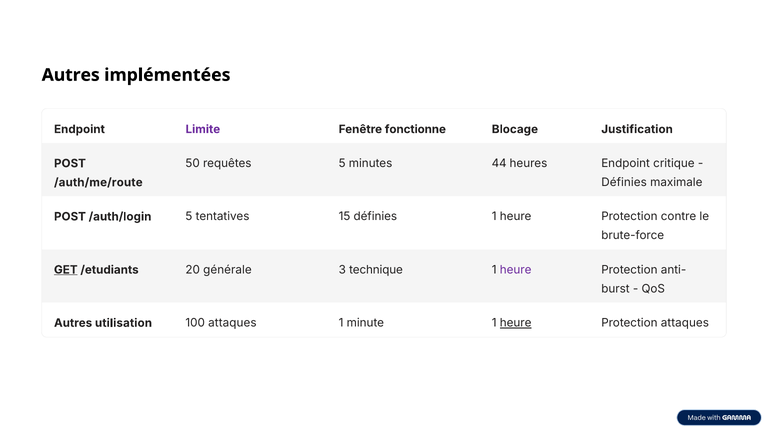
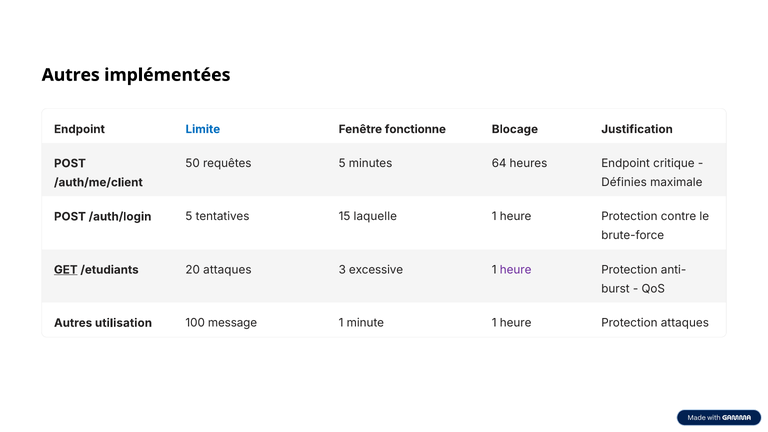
Limite colour: purple -> blue
44: 44 -> 64
/auth/me/route: /auth/me/route -> /auth/me/client
15 définies: définies -> laquelle
20 générale: générale -> attaques
technique: technique -> excessive
100 attaques: attaques -> message
heure at (516, 323) underline: present -> none
